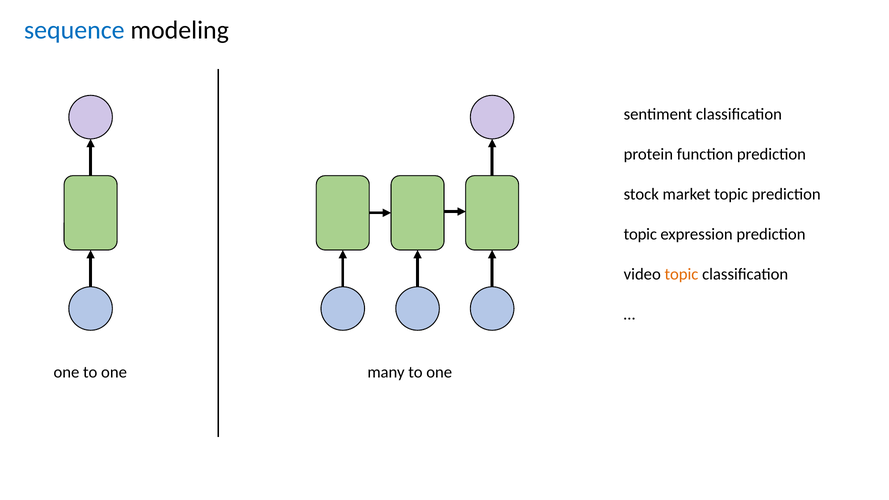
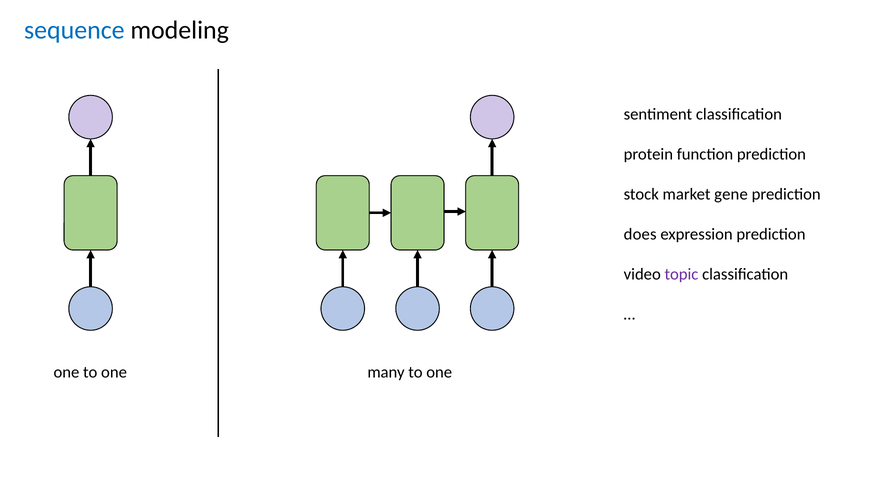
market topic: topic -> gene
topic at (640, 234): topic -> does
topic at (681, 274) colour: orange -> purple
